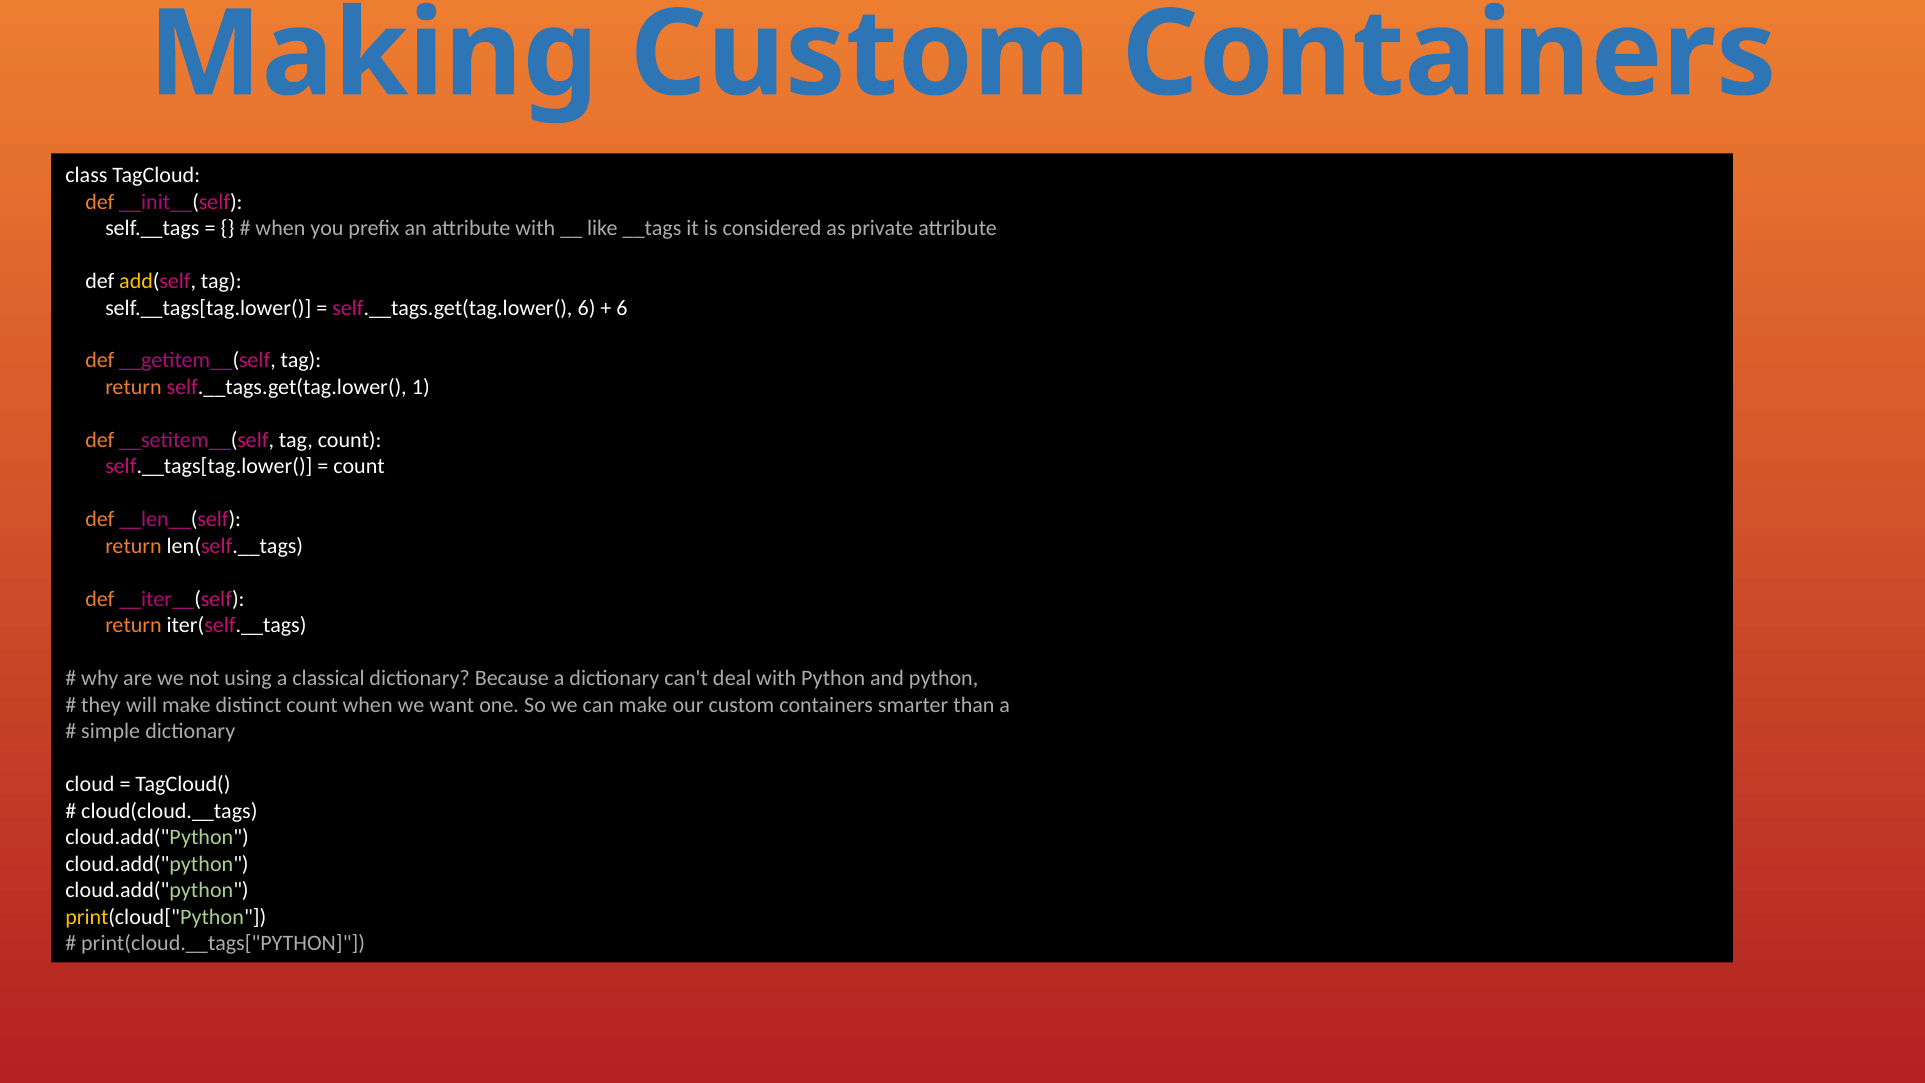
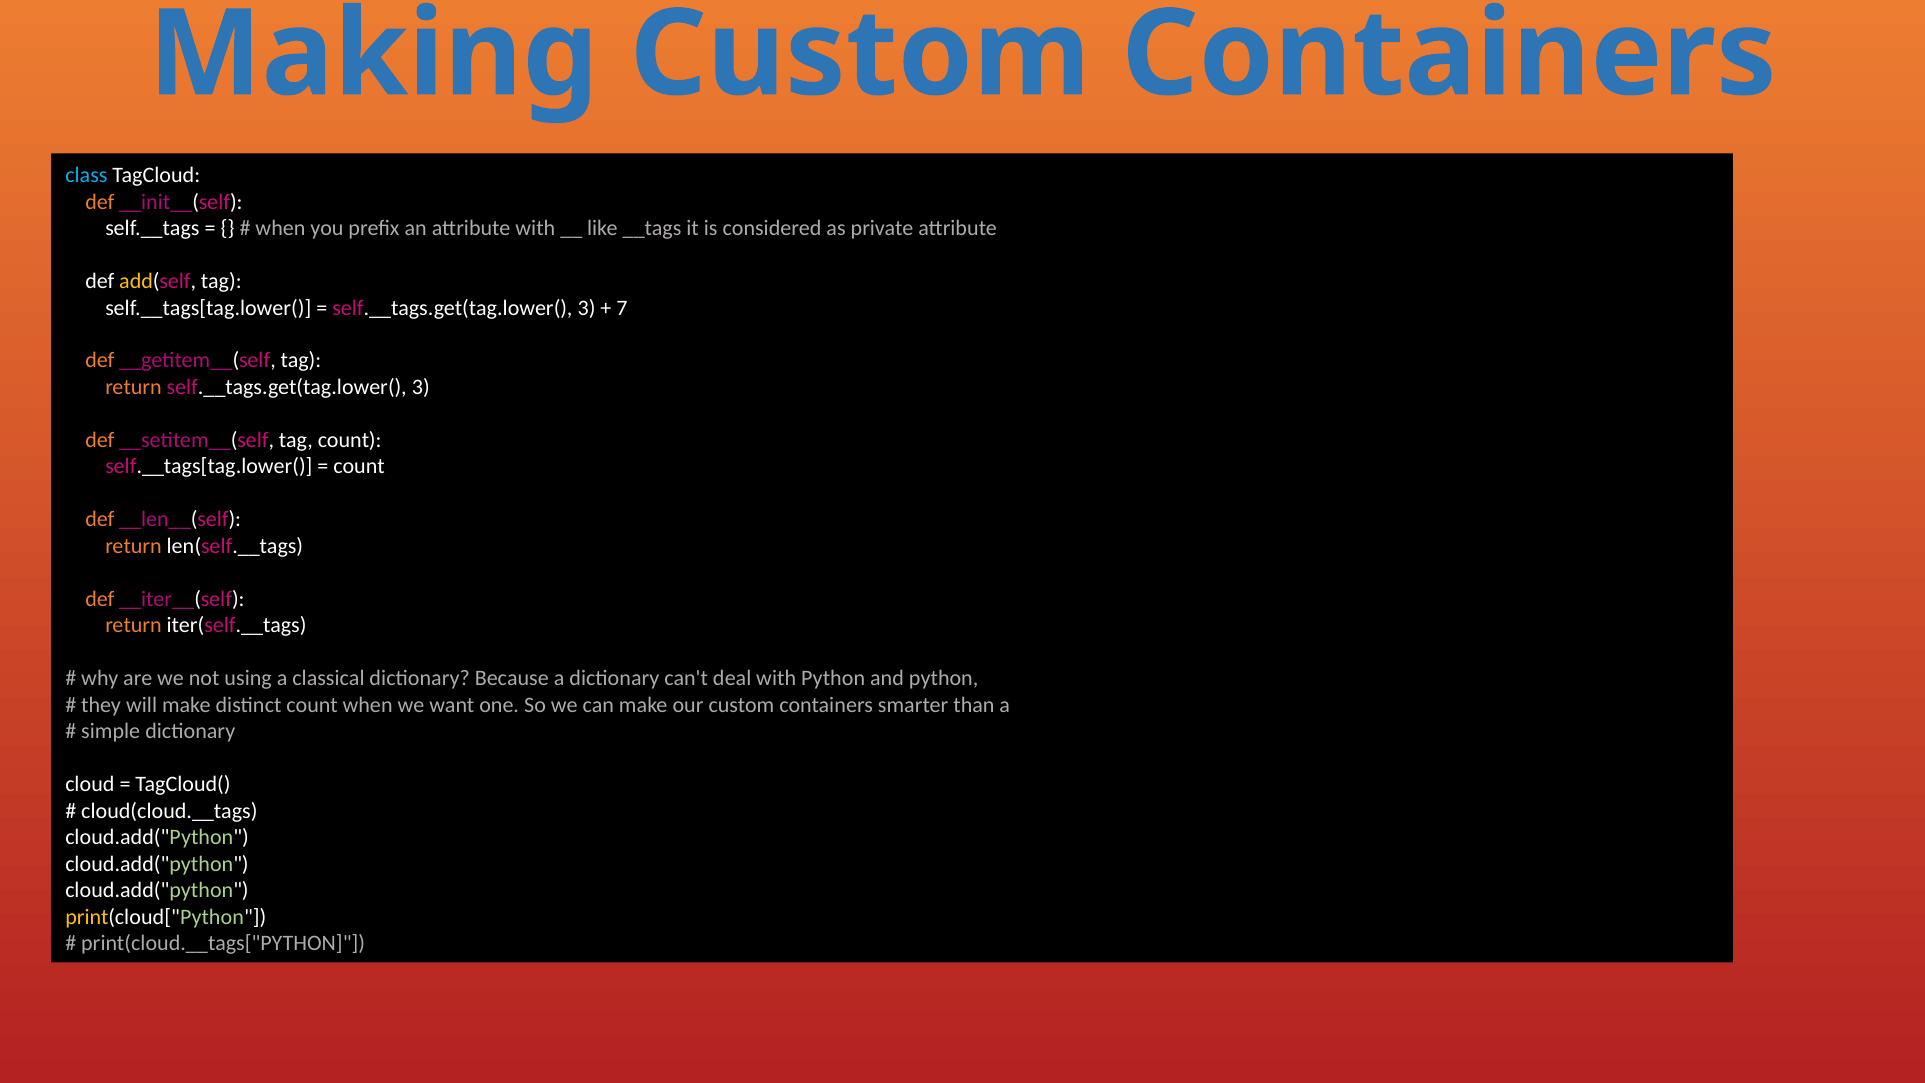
class colour: white -> light blue
6 at (587, 308): 6 -> 3
6 at (622, 308): 6 -> 7
return self.__tags.get(tag.lower( 1: 1 -> 3
